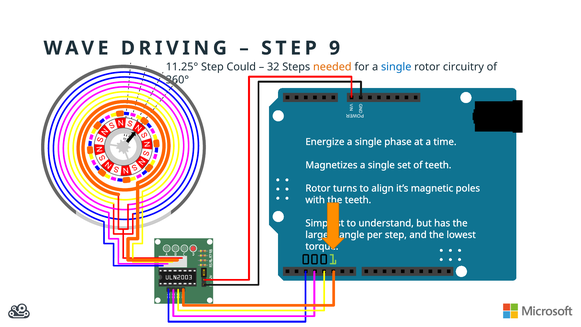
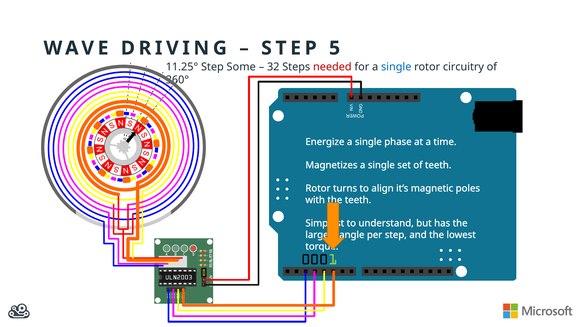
9: 9 -> 5
Could: Could -> Some
needed colour: orange -> red
